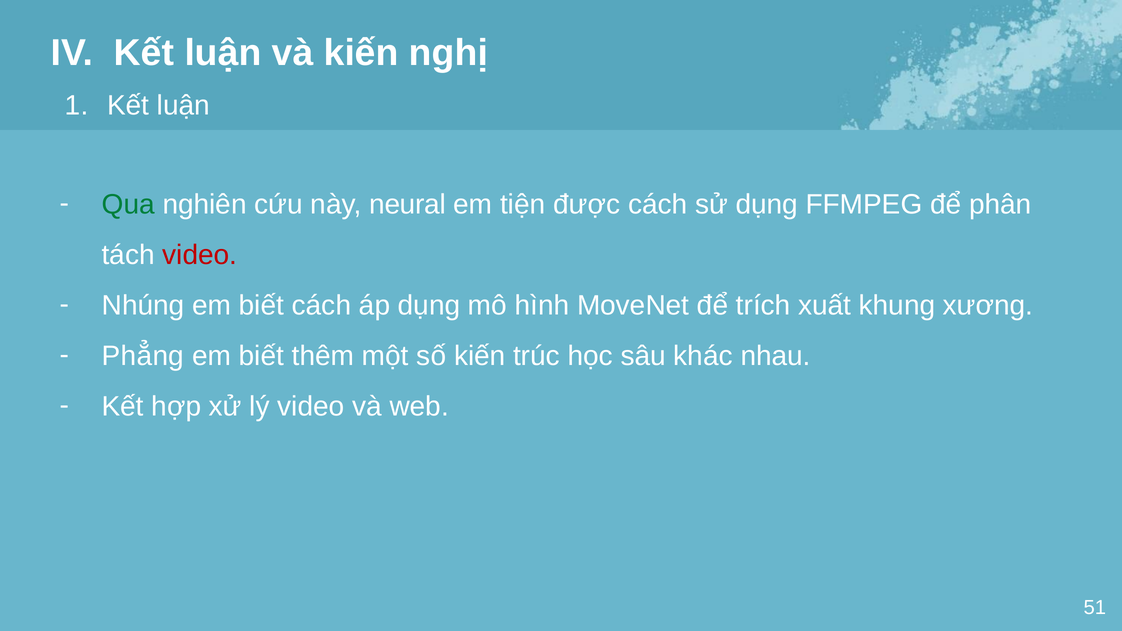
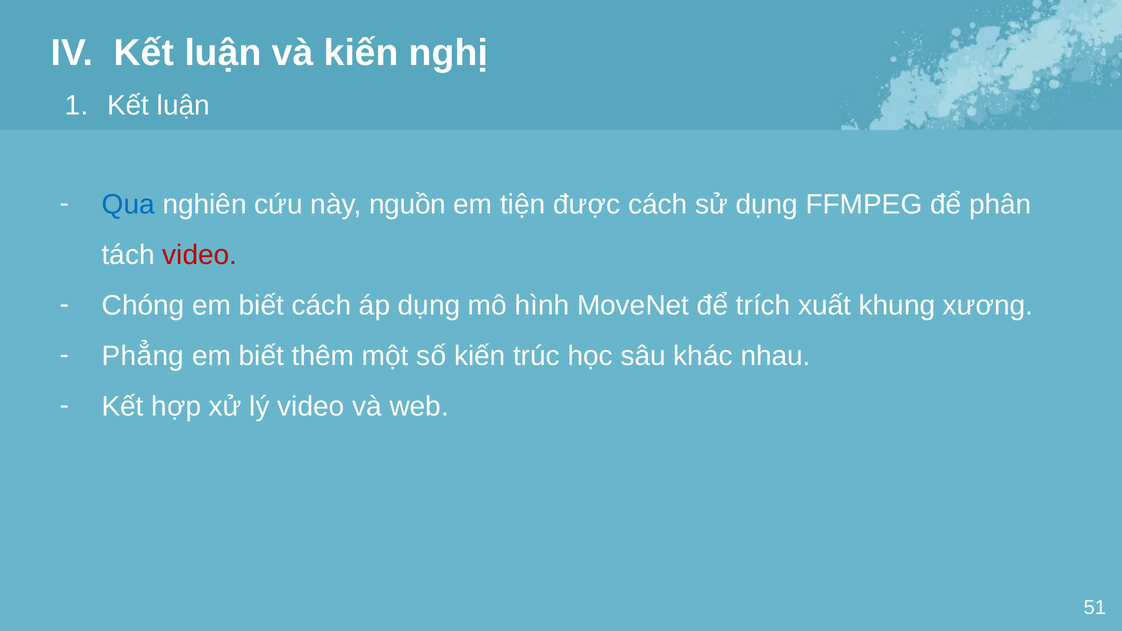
Qua colour: green -> blue
neural: neural -> nguồn
Nhúng: Nhúng -> Chóng
